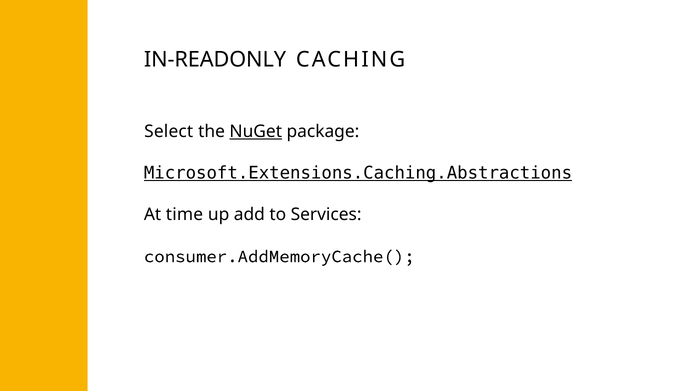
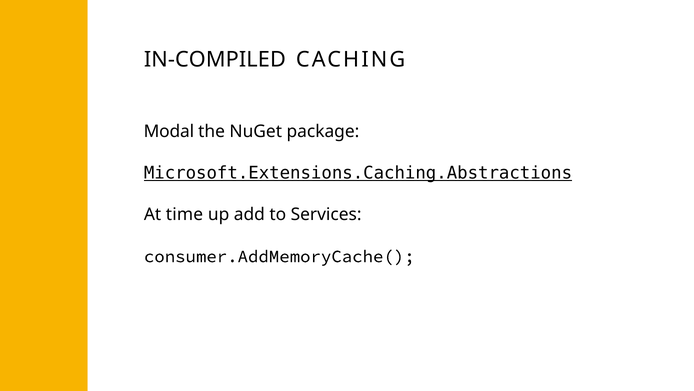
IN-READONLY: IN-READONLY -> IN-COMPILED
Select: Select -> Modal
NuGet underline: present -> none
